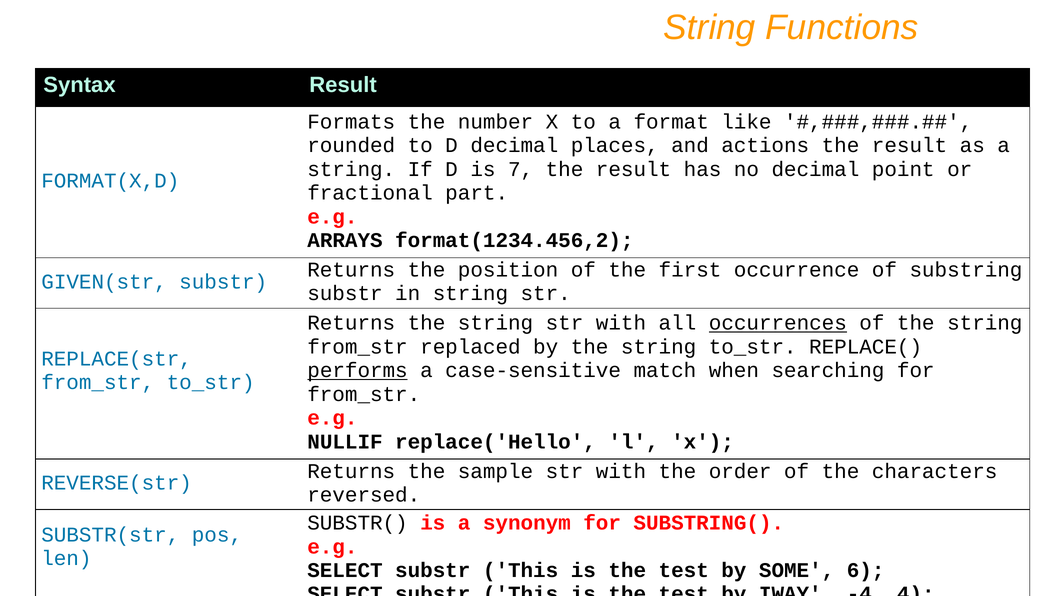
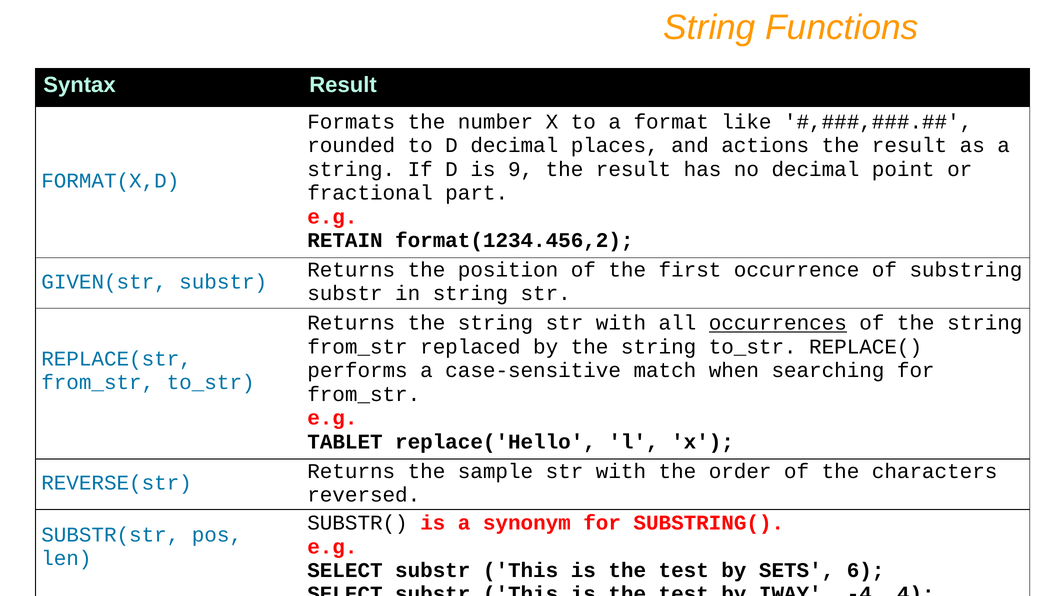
7: 7 -> 9
ARRAYS: ARRAYS -> RETAIN
performs underline: present -> none
NULLIF: NULLIF -> TABLET
SOME: SOME -> SETS
